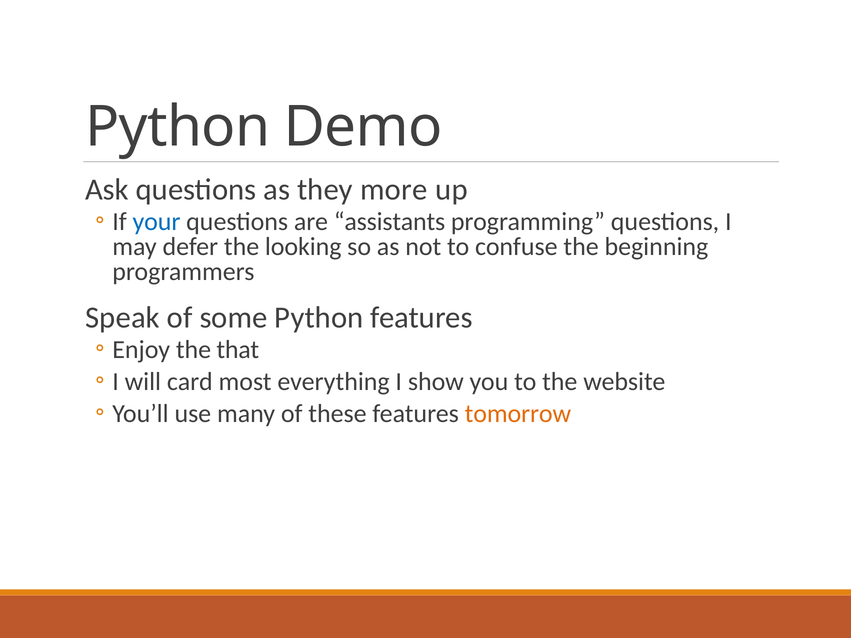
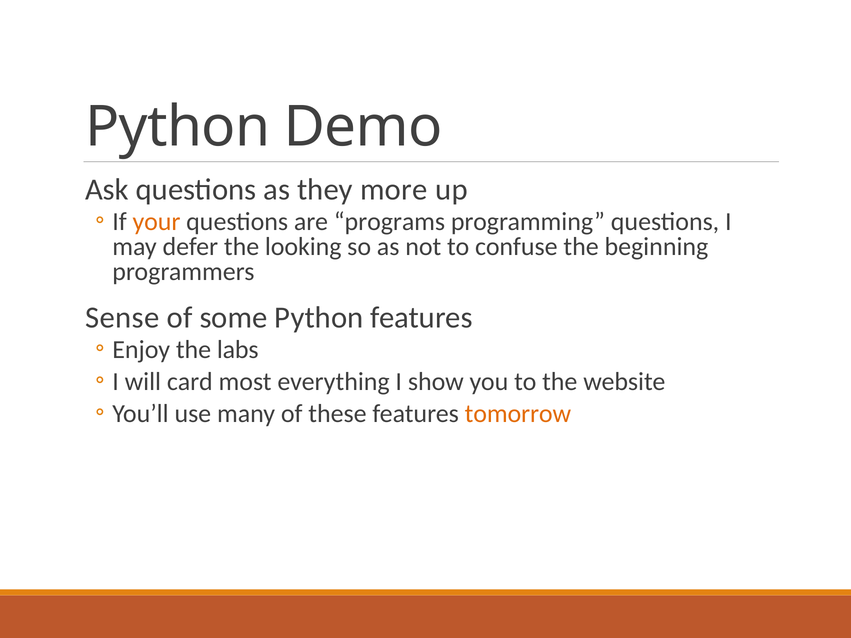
your colour: blue -> orange
assistants: assistants -> programs
Speak: Speak -> Sense
that: that -> labs
